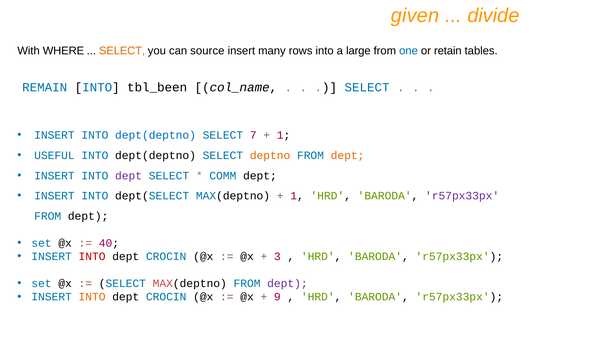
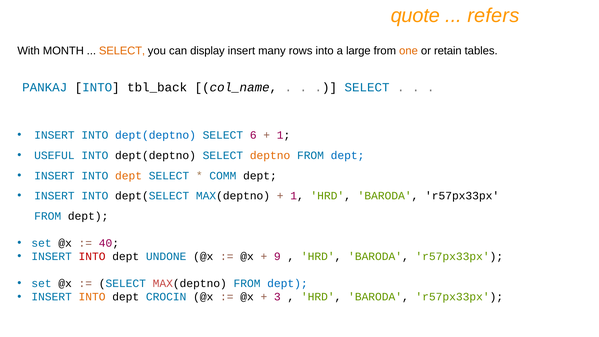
given: given -> quote
divide: divide -> refers
WHERE: WHERE -> MONTH
source: source -> display
one colour: blue -> orange
REMAIN: REMAIN -> PANKAJ
tbl_been: tbl_been -> tbl_back
7: 7 -> 6
dept at (348, 155) colour: orange -> blue
dept at (129, 176) colour: purple -> orange
r57px33px at (462, 196) colour: purple -> black
CROCIN at (166, 256): CROCIN -> UNDONE
3: 3 -> 9
dept at (287, 283) colour: purple -> blue
9: 9 -> 3
